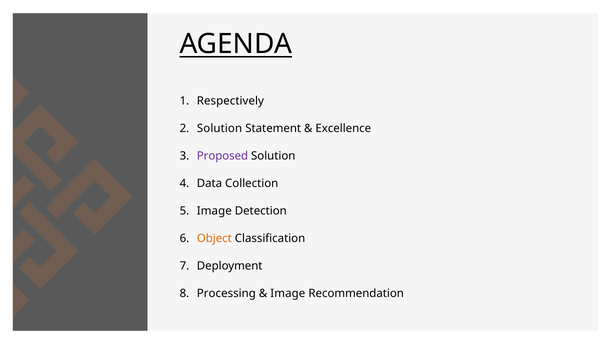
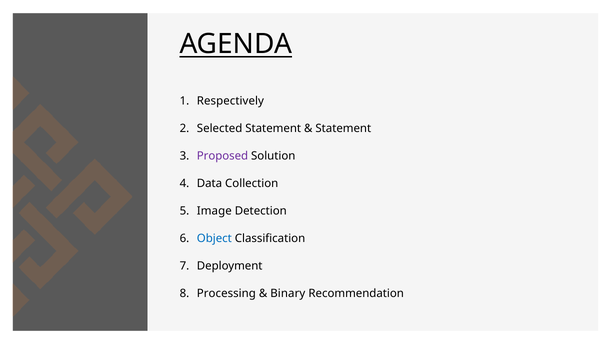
Solution at (220, 128): Solution -> Selected
Excellence at (343, 128): Excellence -> Statement
Object colour: orange -> blue
Image at (288, 293): Image -> Binary
